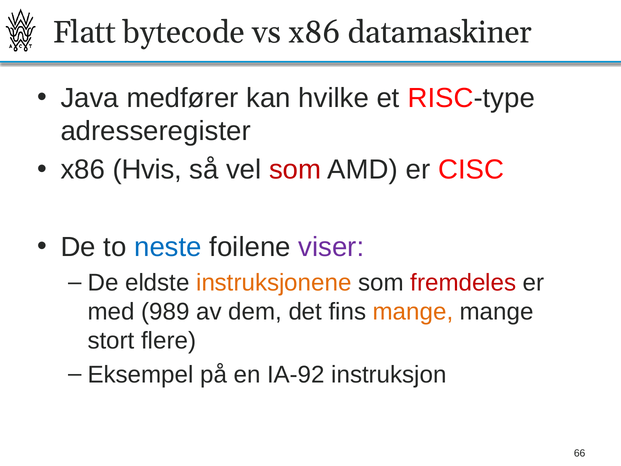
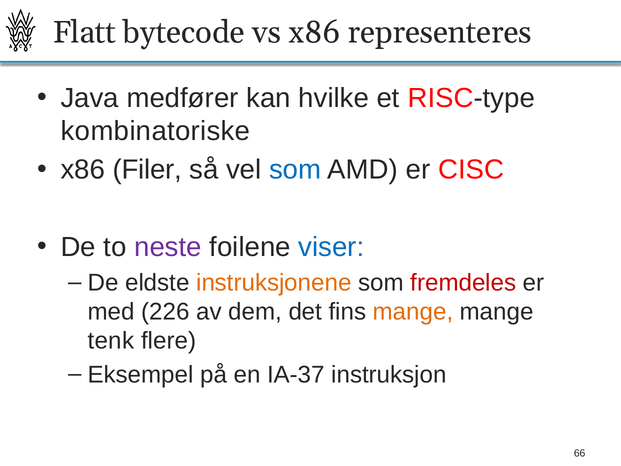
datamaskiner: datamaskiner -> representeres
adresseregister: adresseregister -> kombinatoriske
Hvis: Hvis -> Filer
som at (295, 170) colour: red -> blue
neste colour: blue -> purple
viser colour: purple -> blue
989: 989 -> 226
stort: stort -> tenk
IA-92: IA-92 -> IA-37
